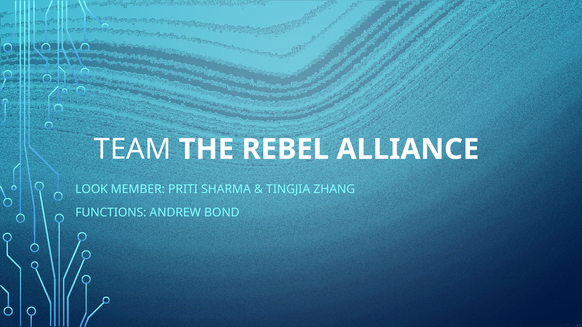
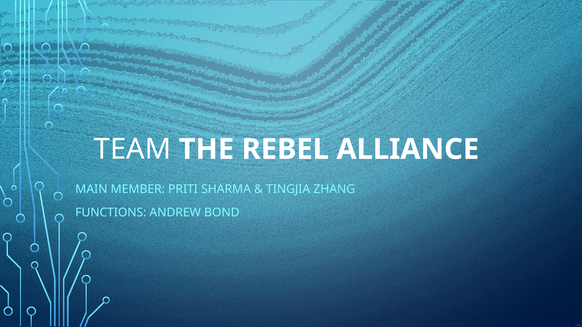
LOOK: LOOK -> MAIN
